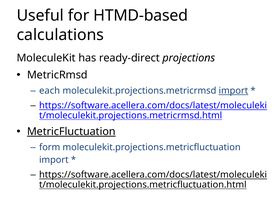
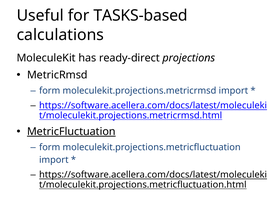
HTMD-based: HTMD-based -> TASKS-based
each at (50, 91): each -> form
import at (233, 91) underline: present -> none
